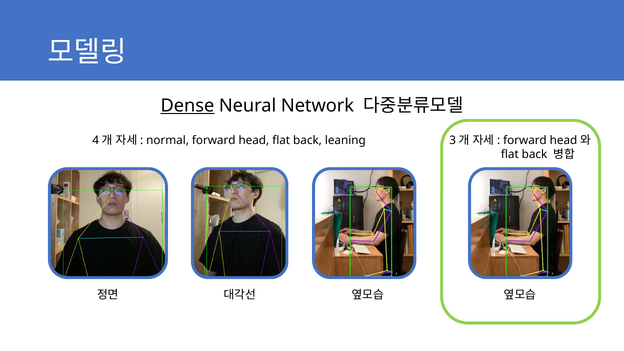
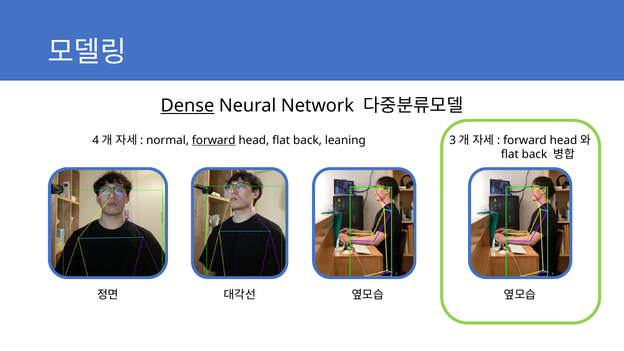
forward at (214, 140) underline: none -> present
